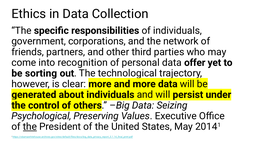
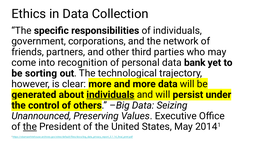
offer: offer -> bank
individuals at (110, 95) underline: none -> present
Psychological: Psychological -> Unannounced
